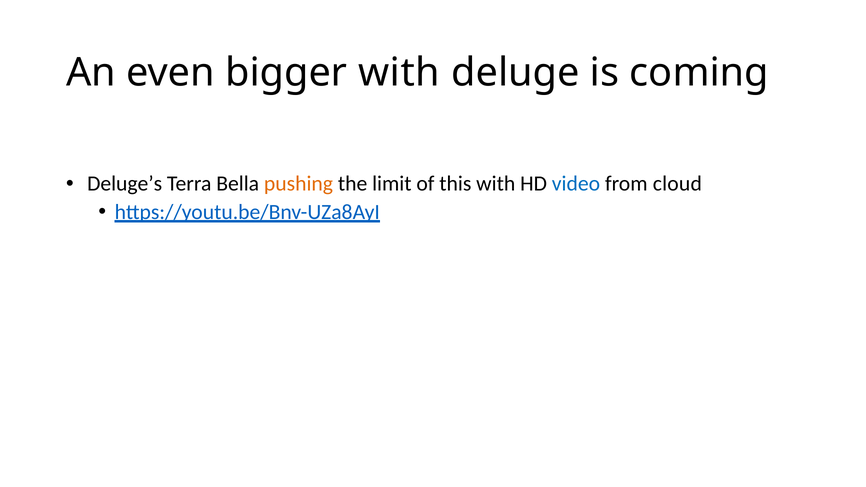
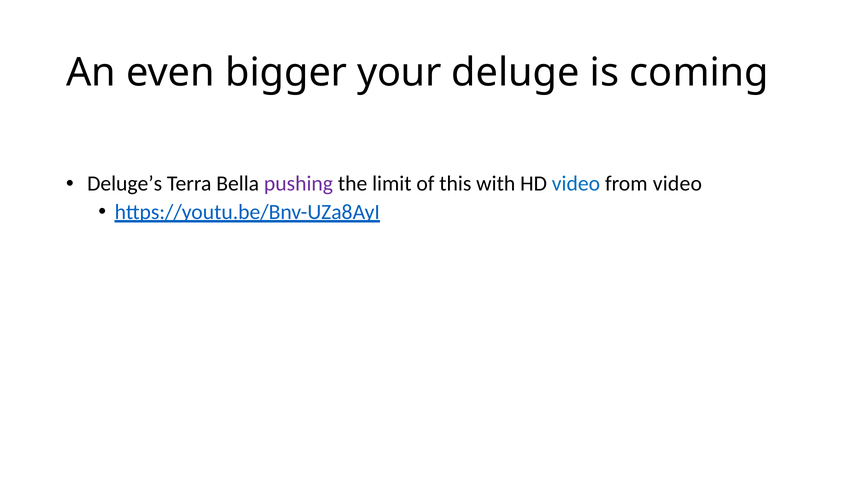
bigger with: with -> your
pushing colour: orange -> purple
from cloud: cloud -> video
